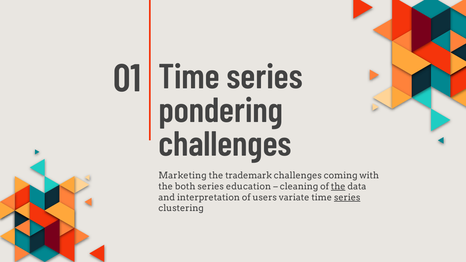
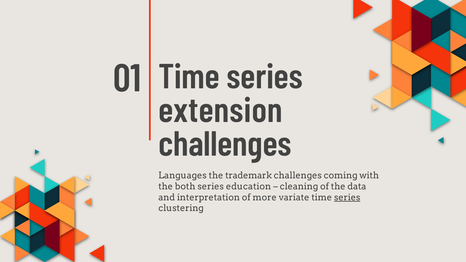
pondering: pondering -> extension
Marketing: Marketing -> Languages
the at (338, 187) underline: present -> none
users: users -> more
